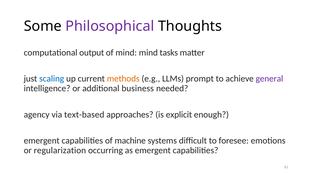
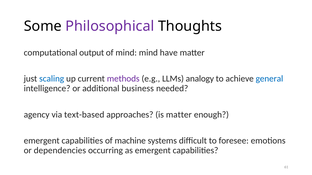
tasks: tasks -> have
methods colour: orange -> purple
prompt: prompt -> analogy
general colour: purple -> blue
is explicit: explicit -> matter
regularization: regularization -> dependencies
